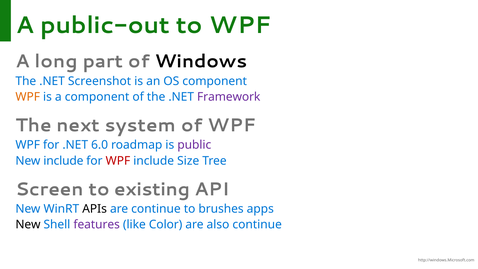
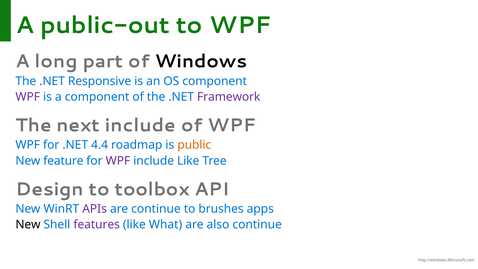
Screenshot: Screenshot -> Responsive
WPF at (28, 97) colour: orange -> purple
next system: system -> include
6.0: 6.0 -> 4.4
public colour: purple -> orange
New include: include -> feature
WPF at (118, 161) colour: red -> purple
include Size: Size -> Like
Screen: Screen -> Design
existing: existing -> toolbox
APIs colour: black -> purple
Color: Color -> What
